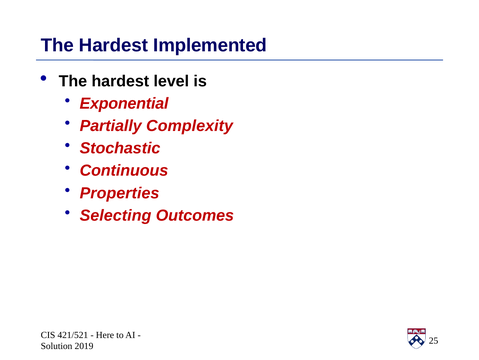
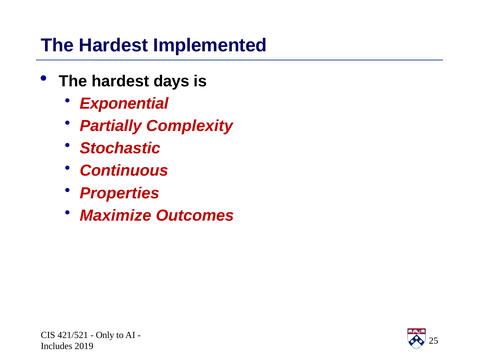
level: level -> days
Selecting: Selecting -> Maximize
Here: Here -> Only
Solution: Solution -> Includes
